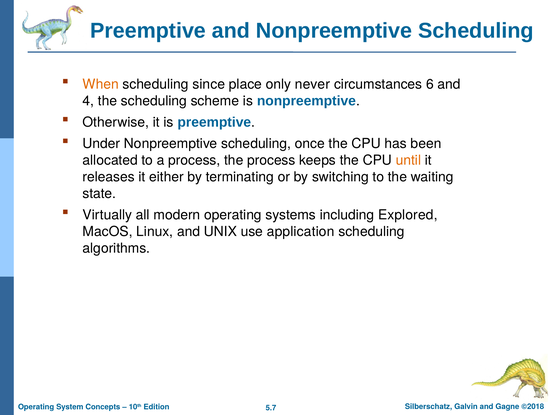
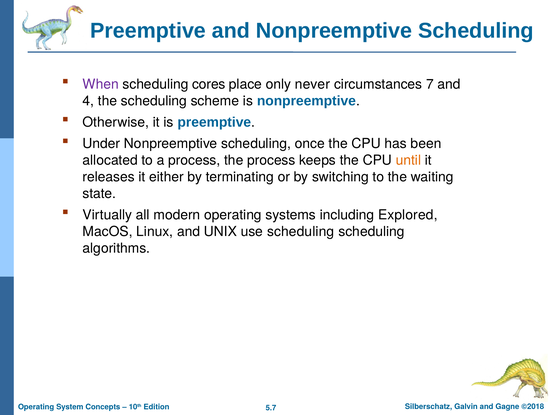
When colour: orange -> purple
since: since -> cores
6: 6 -> 7
use application: application -> scheduling
